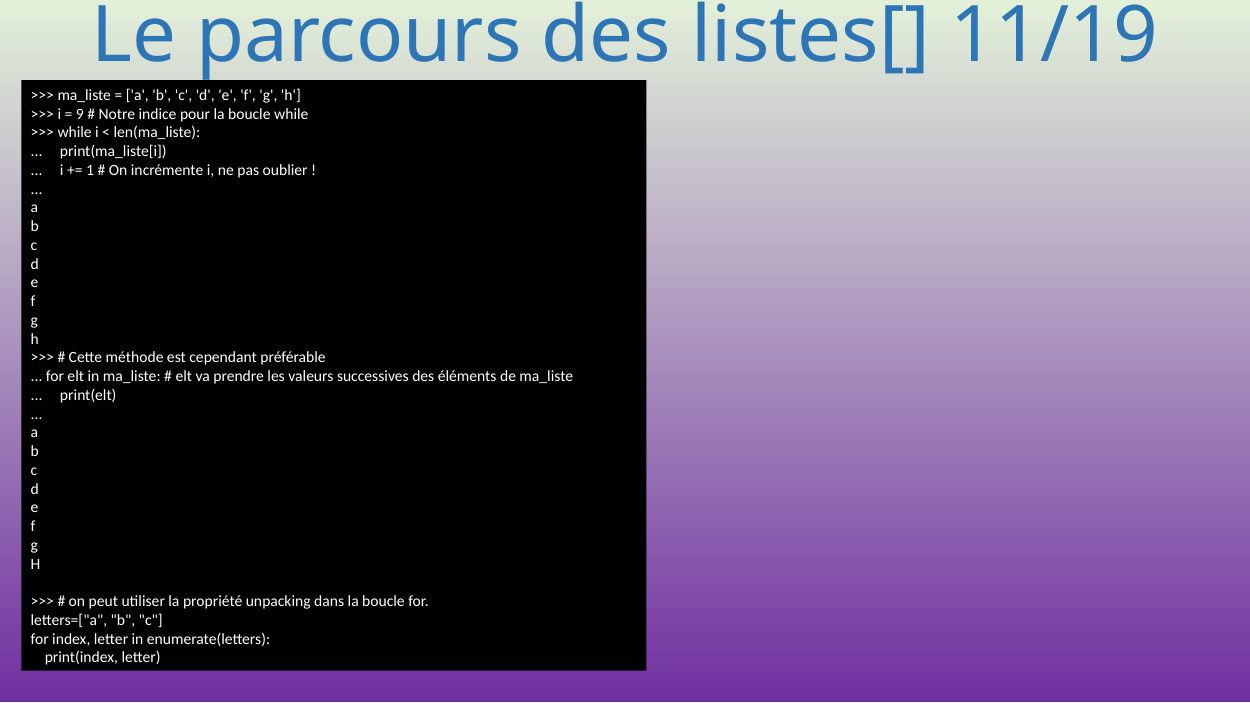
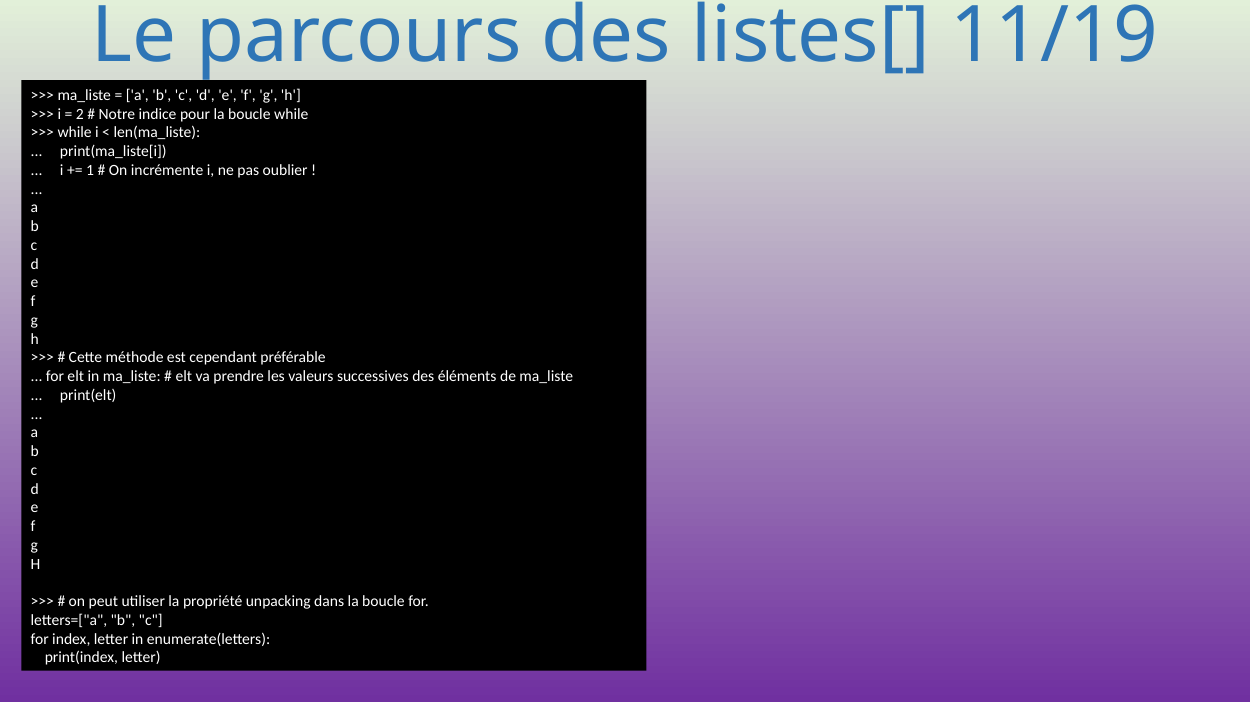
9: 9 -> 2
